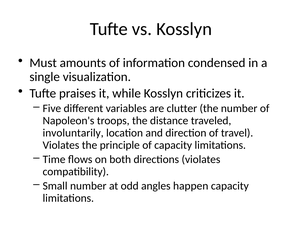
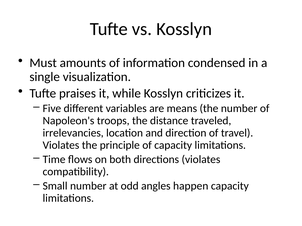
clutter: clutter -> means
involuntarily: involuntarily -> irrelevancies
